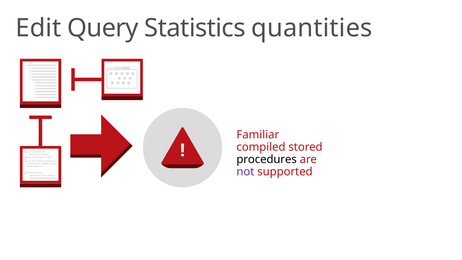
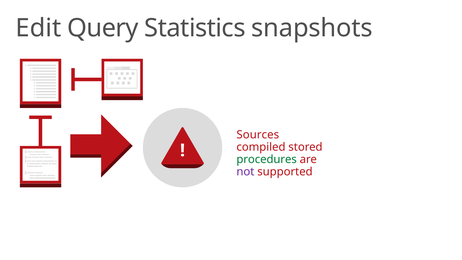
quantities: quantities -> snapshots
Familiar: Familiar -> Sources
procedures colour: black -> green
